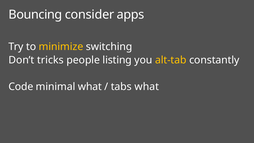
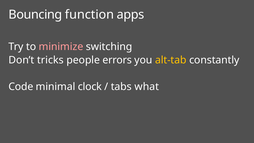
consider: consider -> function
minimize colour: yellow -> pink
listing: listing -> errors
minimal what: what -> clock
